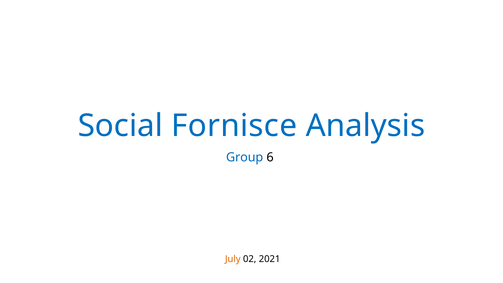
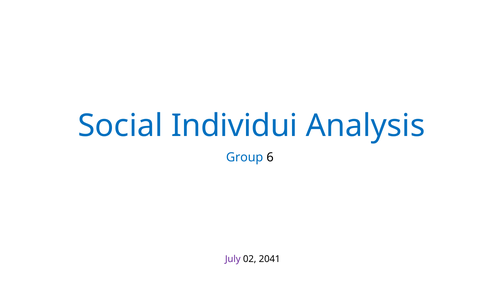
Fornisce: Fornisce -> Individui
July colour: orange -> purple
2021: 2021 -> 2041
